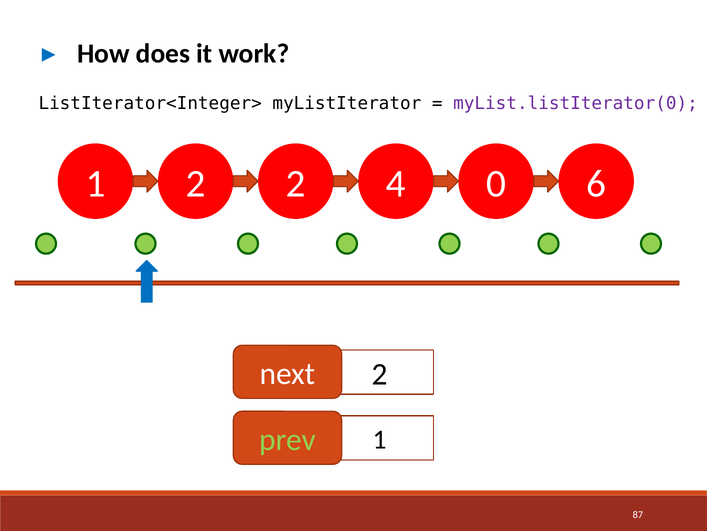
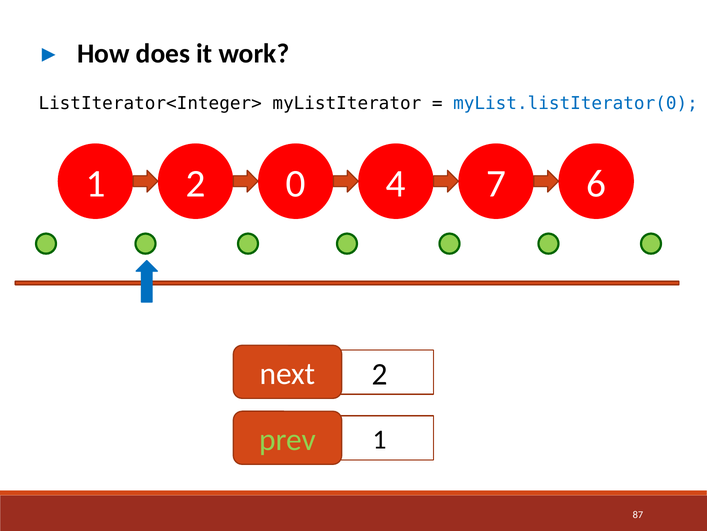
myList.listIterator(0 colour: purple -> blue
2 2: 2 -> 0
0: 0 -> 7
